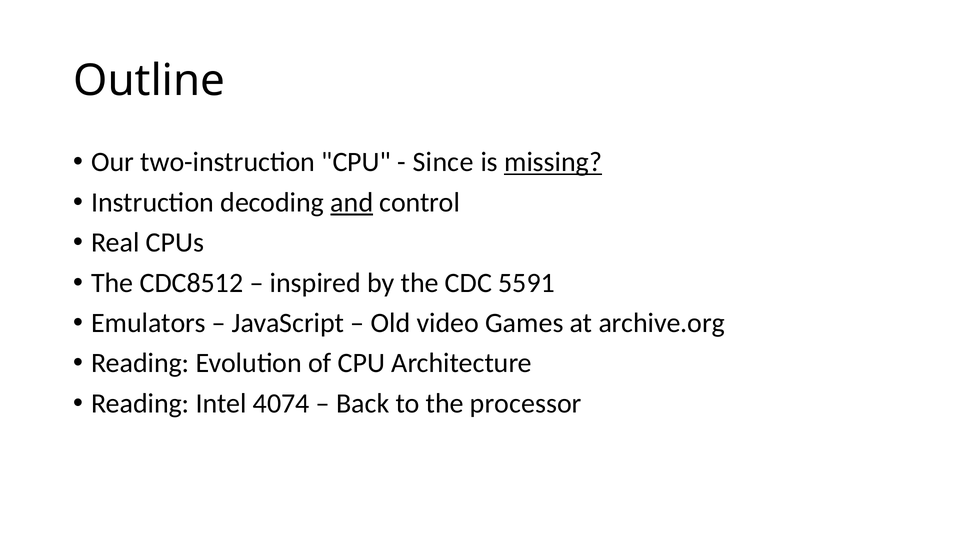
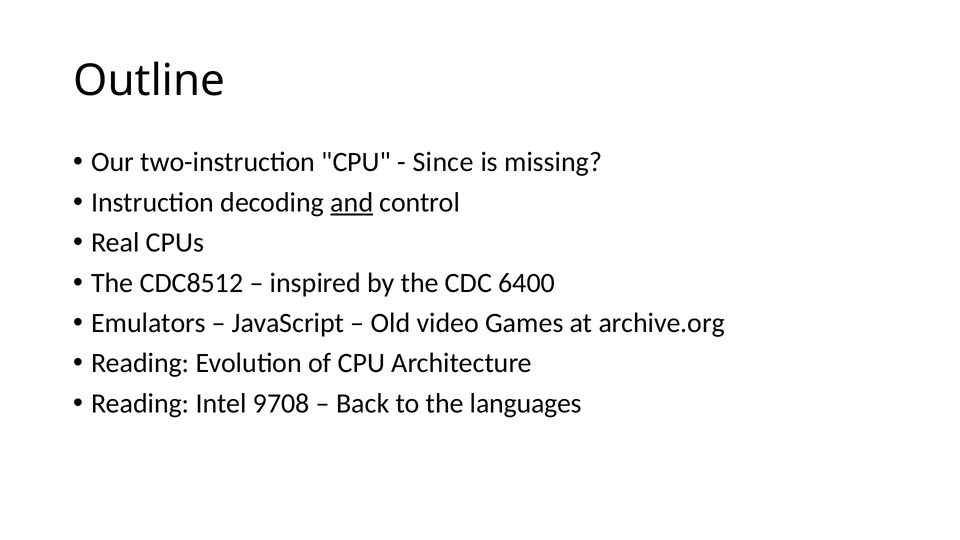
missing underline: present -> none
5591: 5591 -> 6400
4074: 4074 -> 9708
processor: processor -> languages
